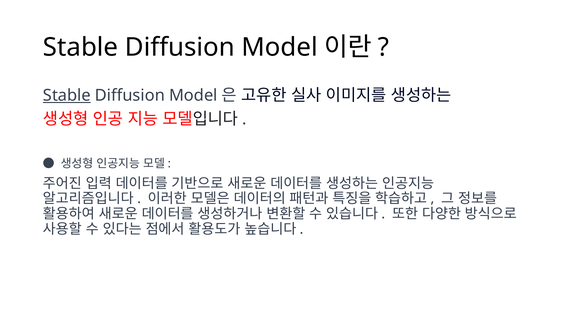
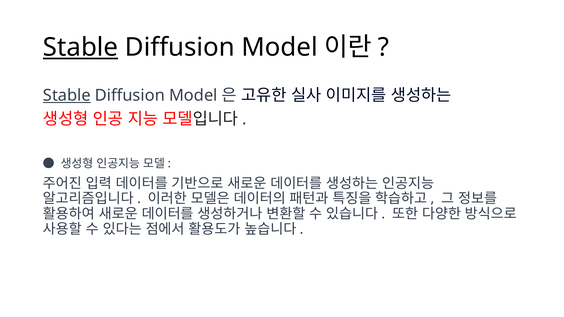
Stable at (81, 47) underline: none -> present
